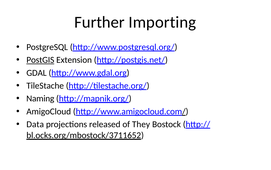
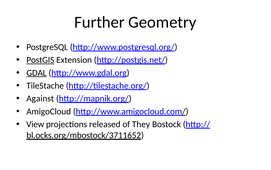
Importing: Importing -> Geometry
GDAL underline: none -> present
Naming: Naming -> Against
Data: Data -> View
